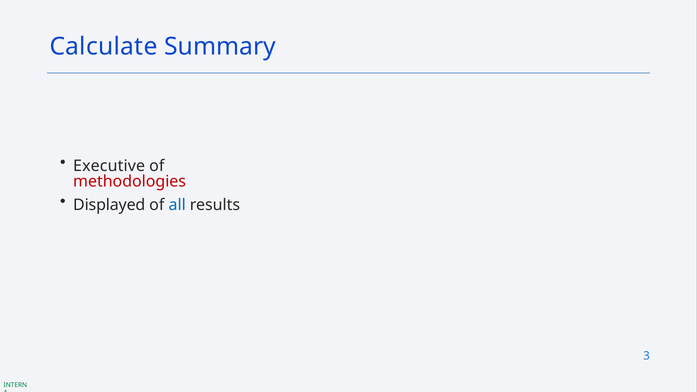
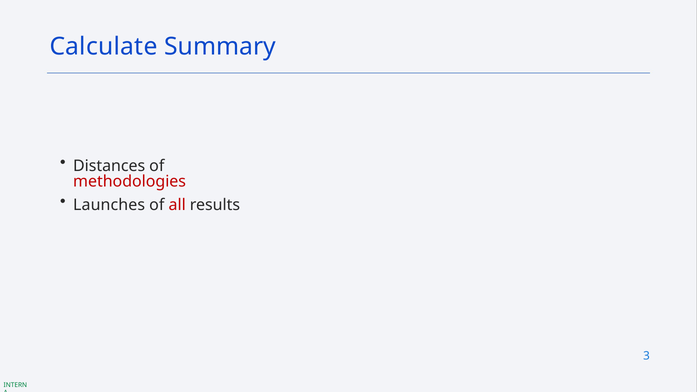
Executive: Executive -> Distances
Displayed: Displayed -> Launches
all colour: blue -> red
